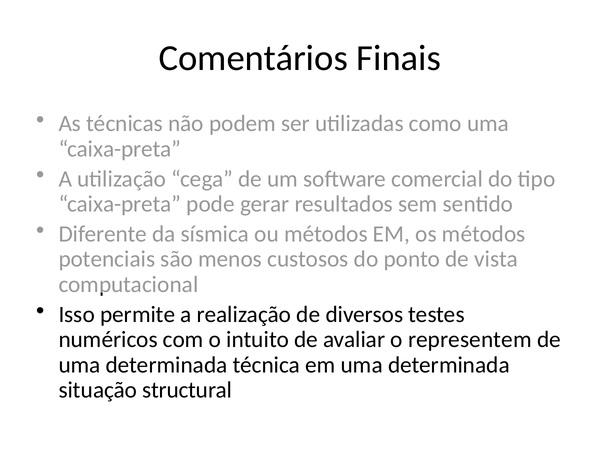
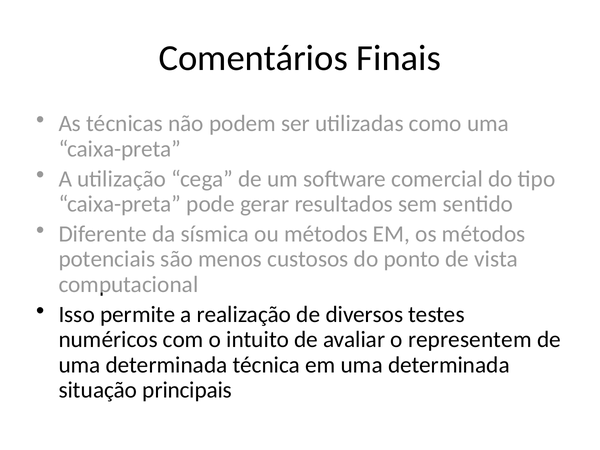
structural: structural -> principais
